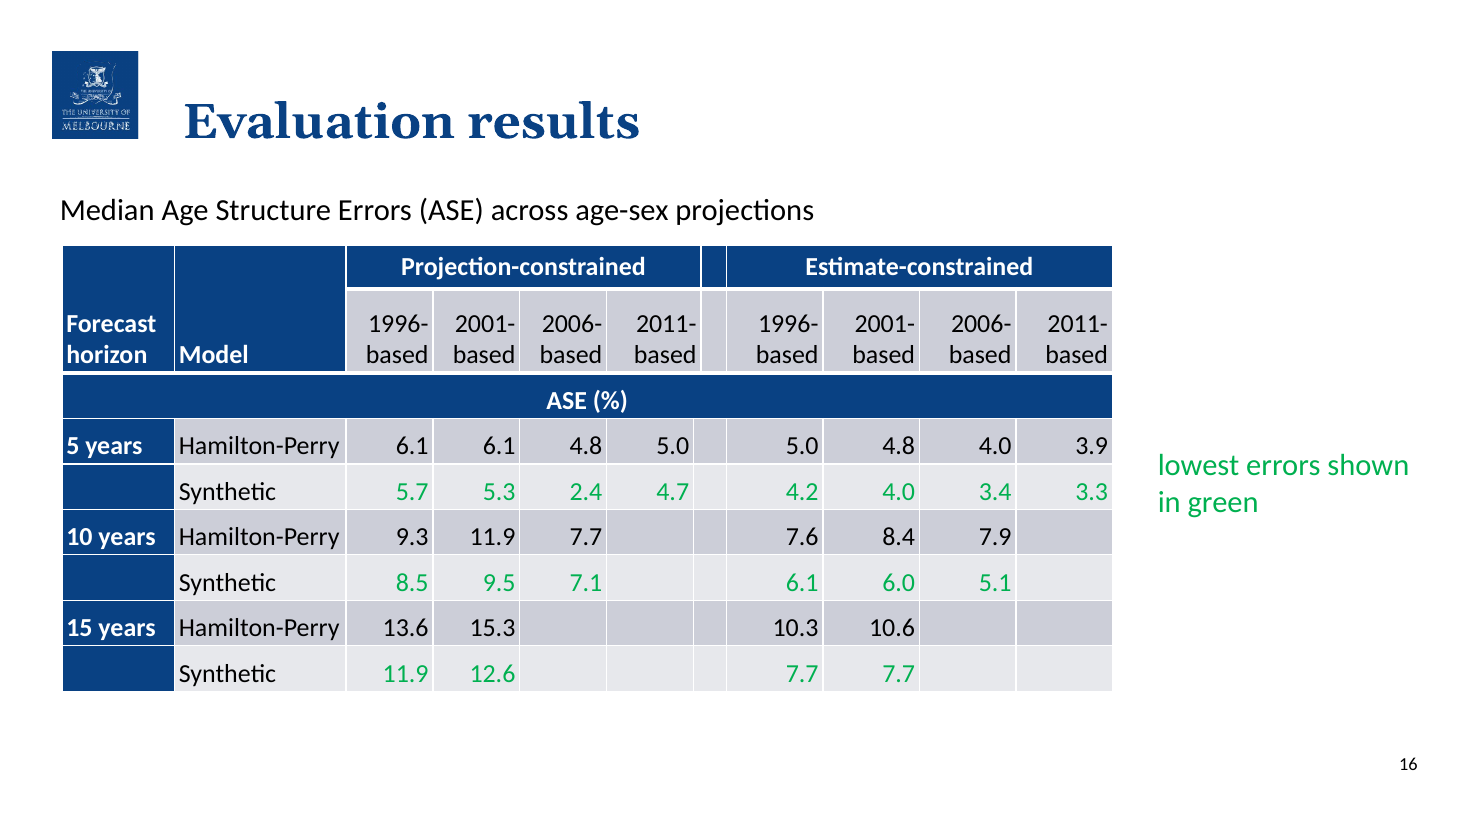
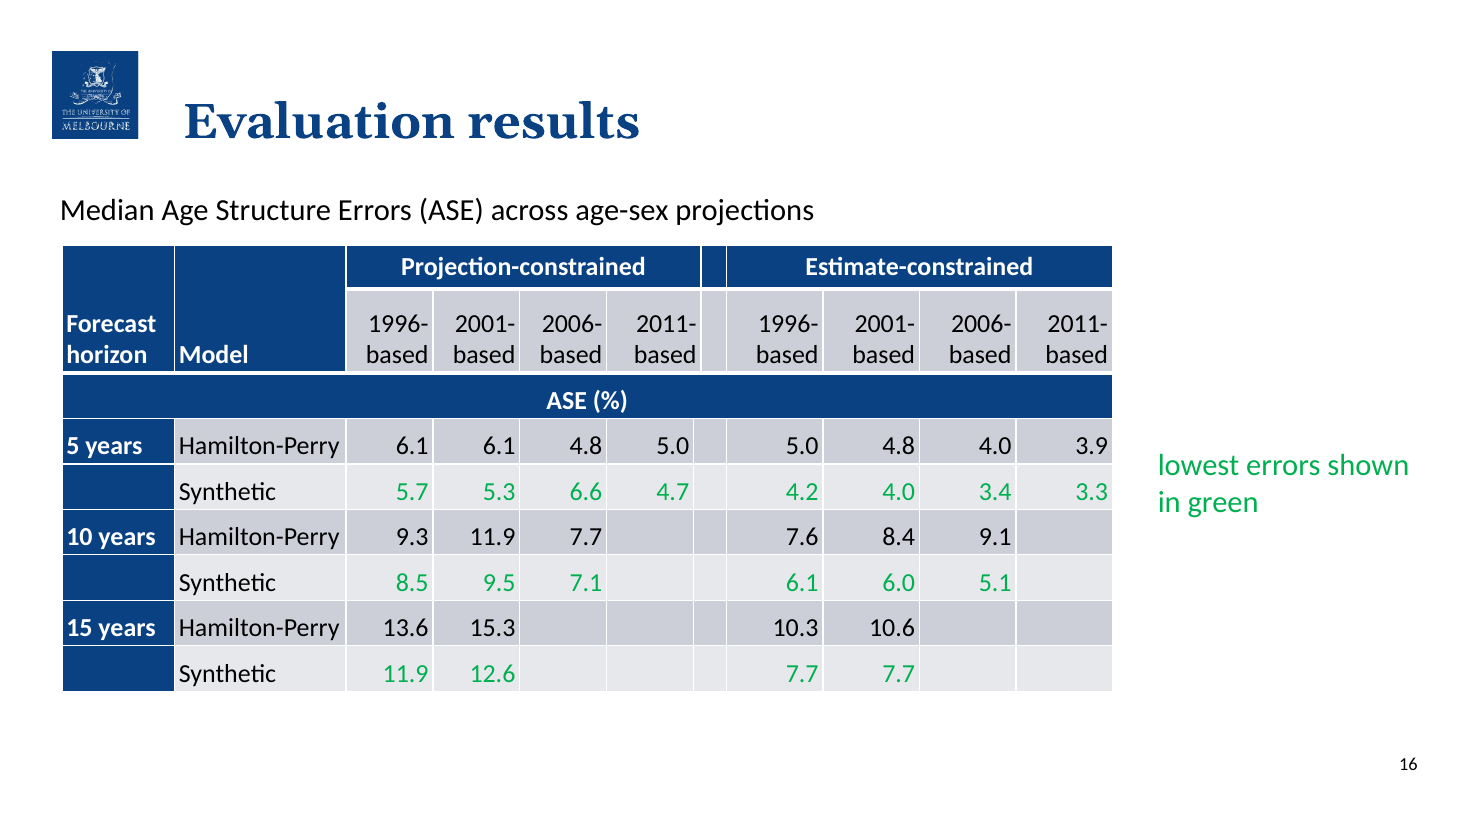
2.4: 2.4 -> 6.6
7.9: 7.9 -> 9.1
